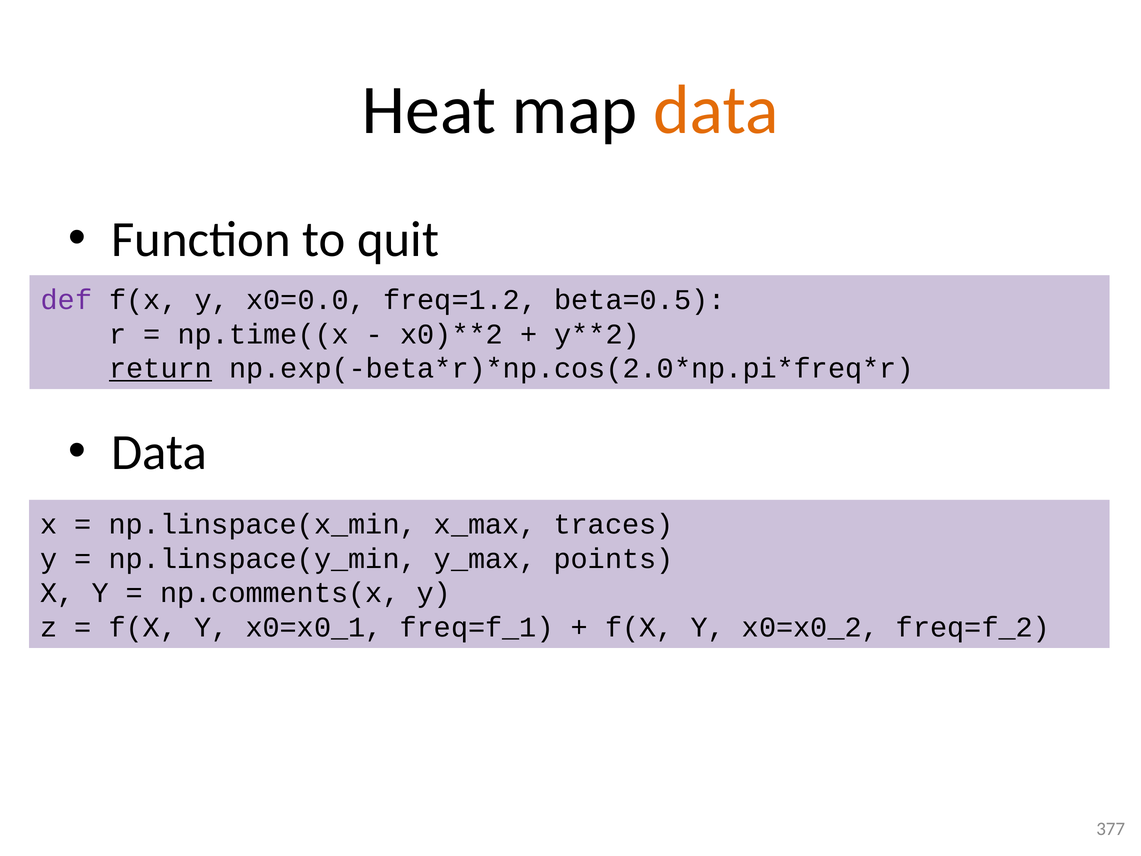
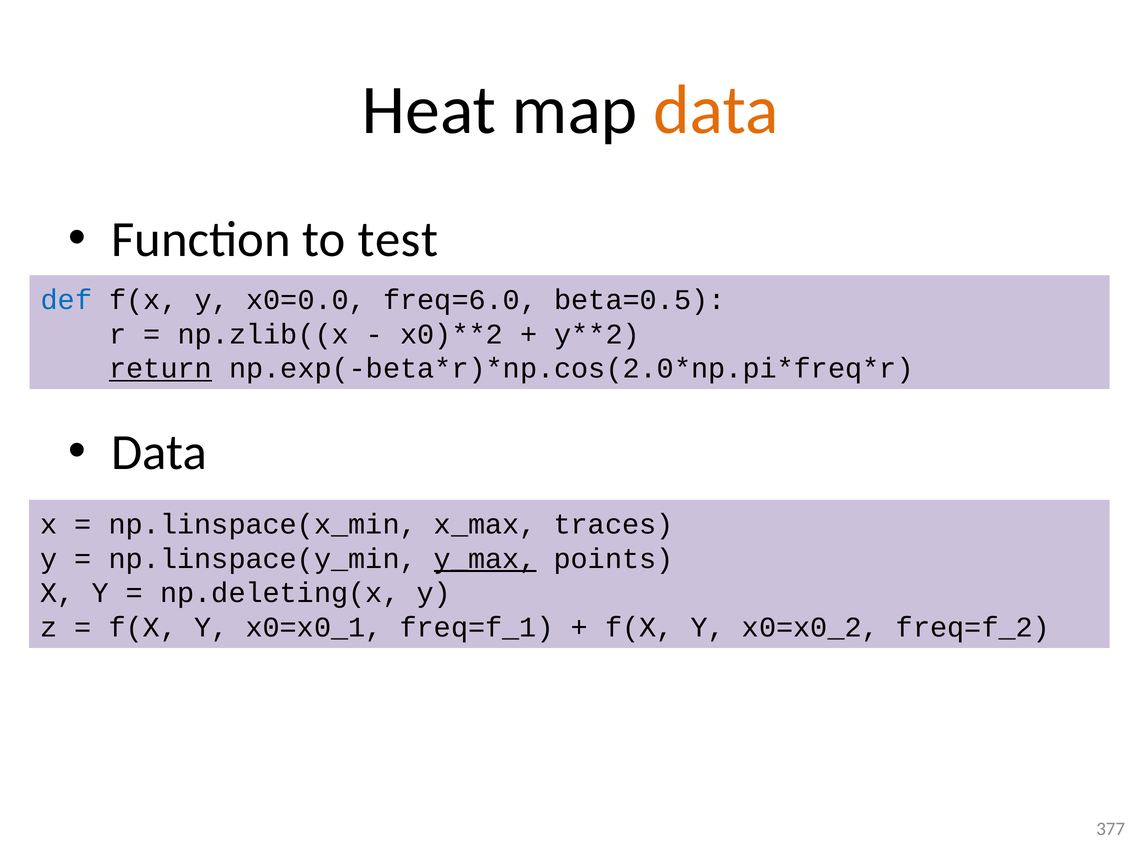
quit: quit -> test
def colour: purple -> blue
freq=1.2: freq=1.2 -> freq=6.0
np.time((x: np.time((x -> np.zlib((x
y_max underline: none -> present
np.comments(x: np.comments(x -> np.deleting(x
